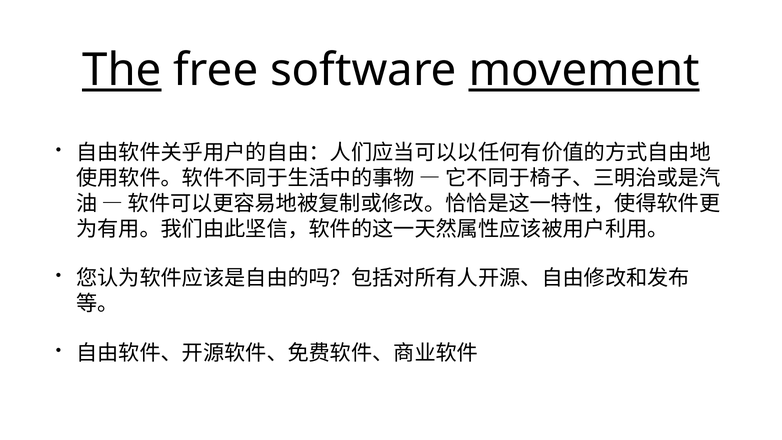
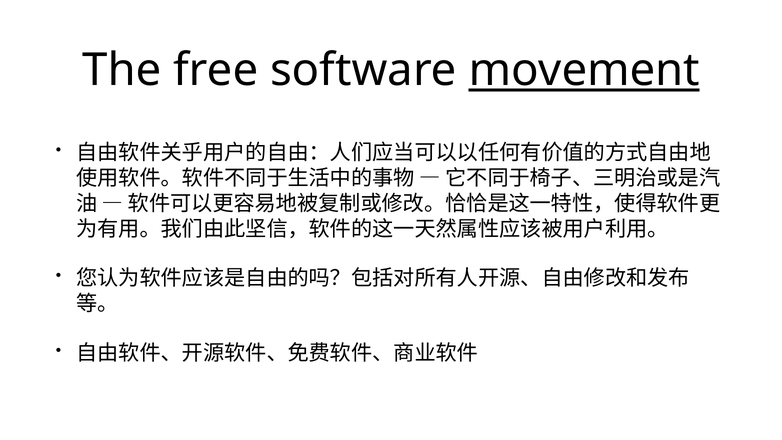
The underline: present -> none
